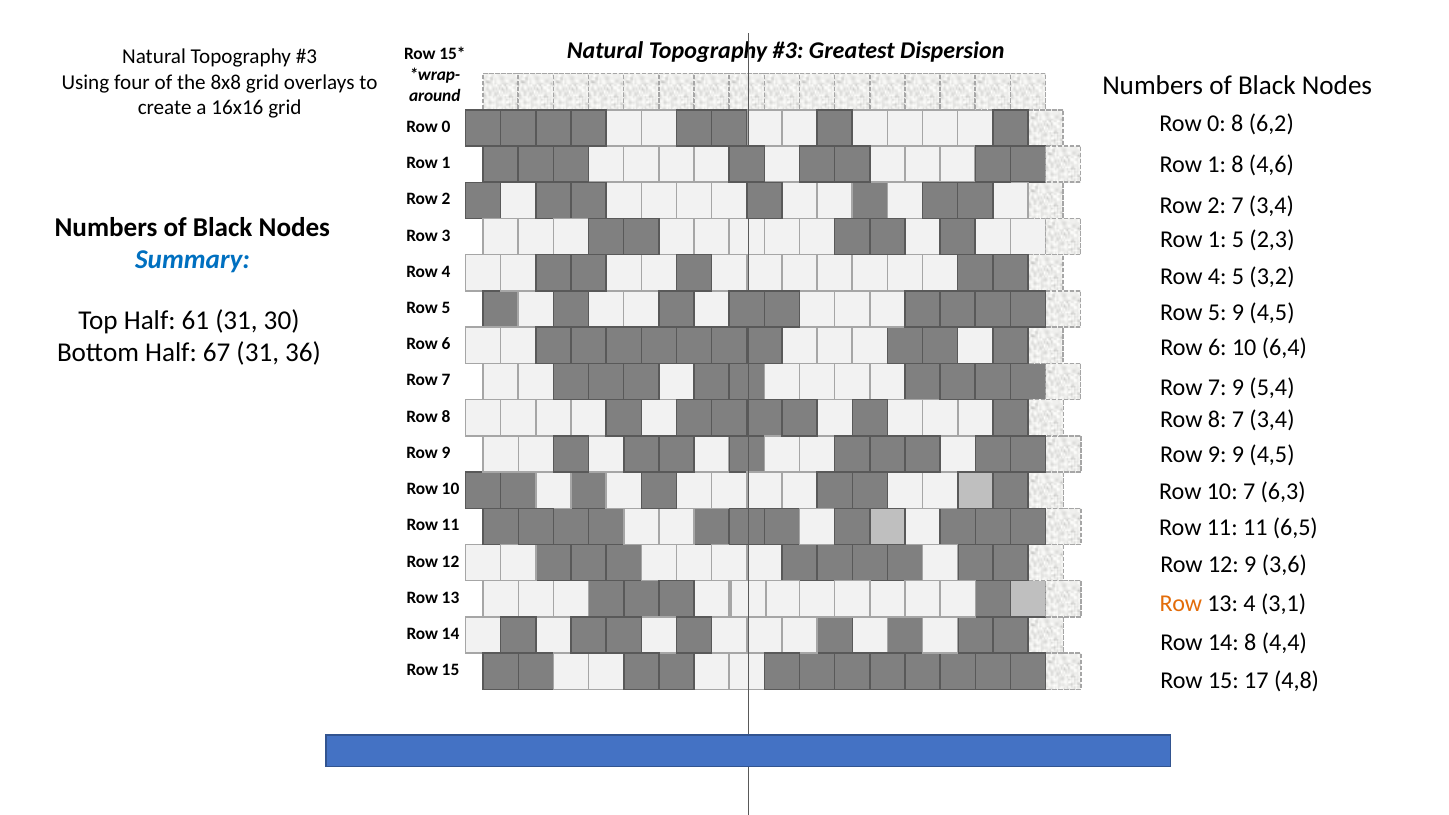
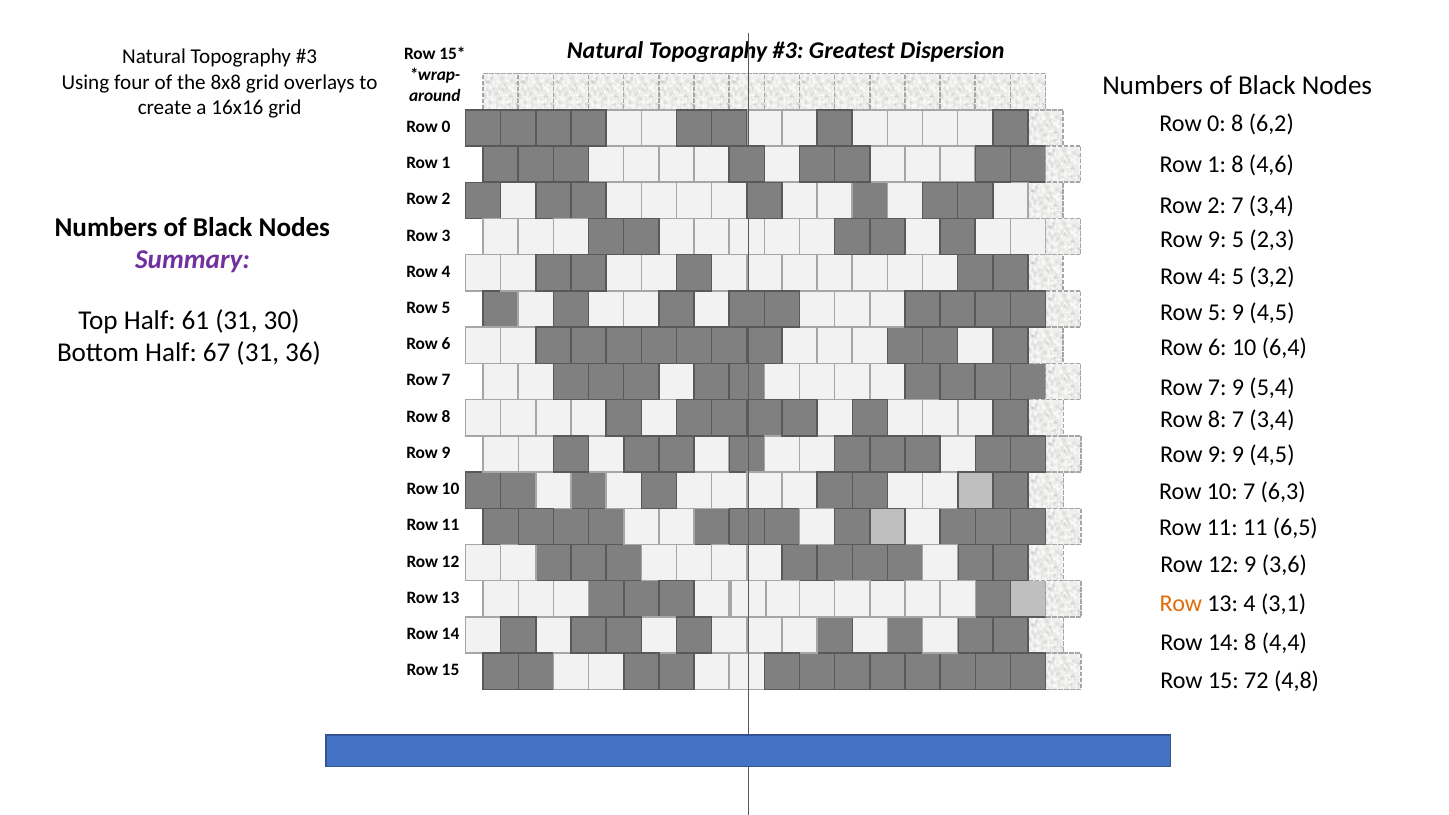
1 at (1217, 240): 1 -> 9
Summary colour: blue -> purple
17: 17 -> 72
